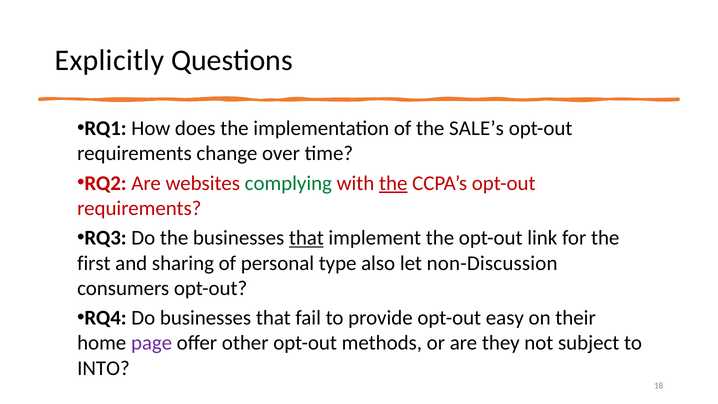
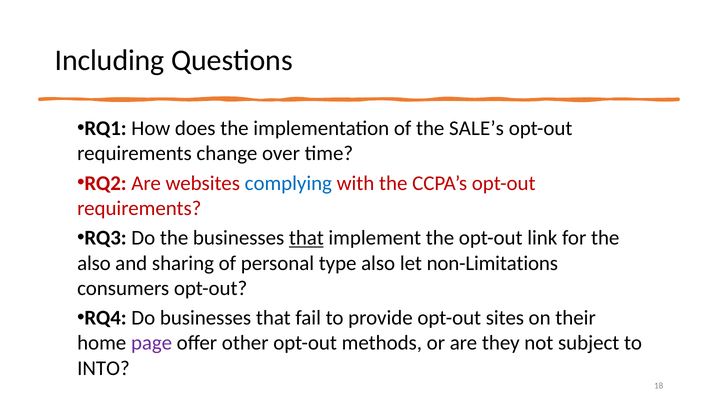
Explicitly: Explicitly -> Including
complying colour: green -> blue
the at (393, 183) underline: present -> none
first at (94, 263): first -> also
non-Discussion: non-Discussion -> non-Limitations
easy: easy -> sites
